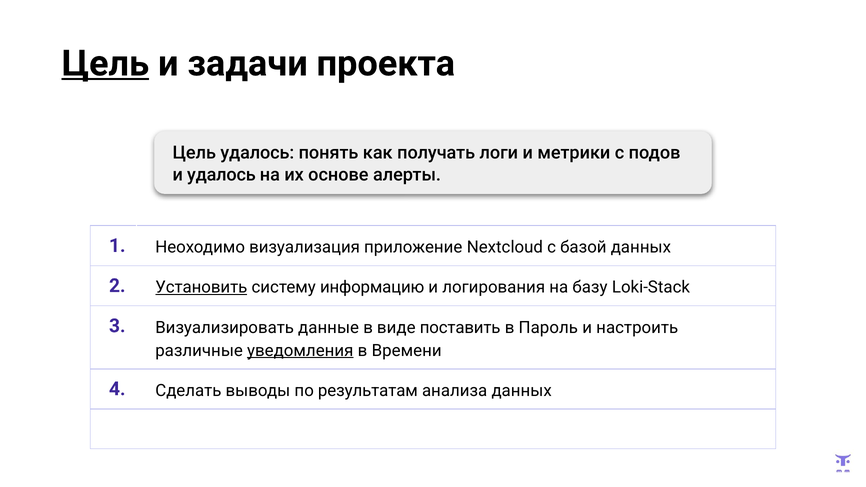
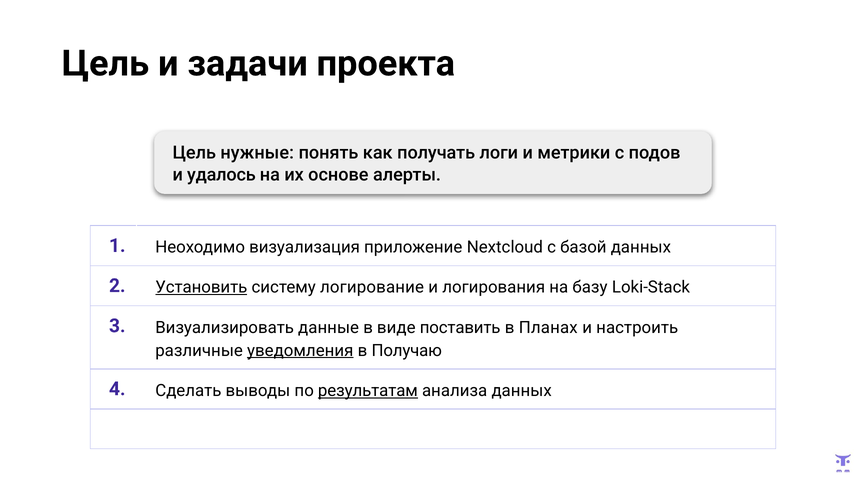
Цель at (105, 64) underline: present -> none
Цель удалось: удалось -> нужные
информацию: информацию -> логирование
Пароль: Пароль -> Планах
Времени: Времени -> Получаю
результатам underline: none -> present
